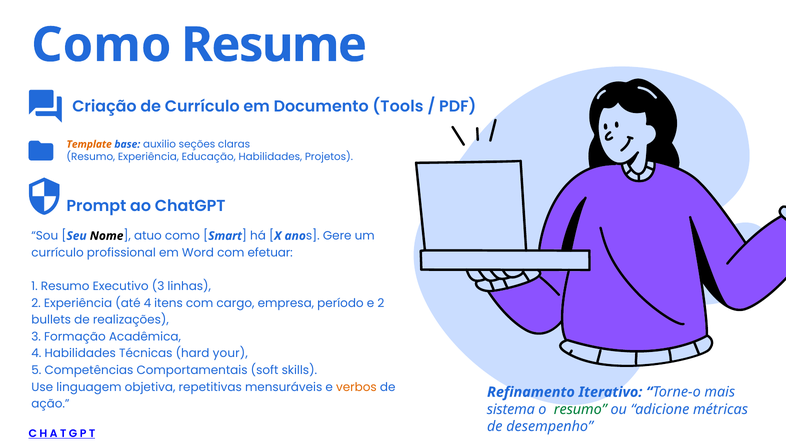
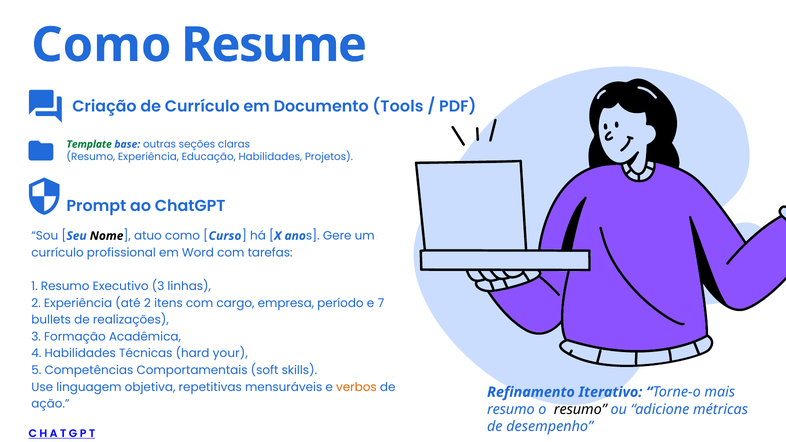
Template colour: orange -> green
auxilio: auxilio -> outras
Smart: Smart -> Curso
efetuar: efetuar -> tarefas
até 4: 4 -> 2
e 2: 2 -> 7
sistema at (511, 410): sistema -> resumo
resumo at (580, 410) colour: green -> black
